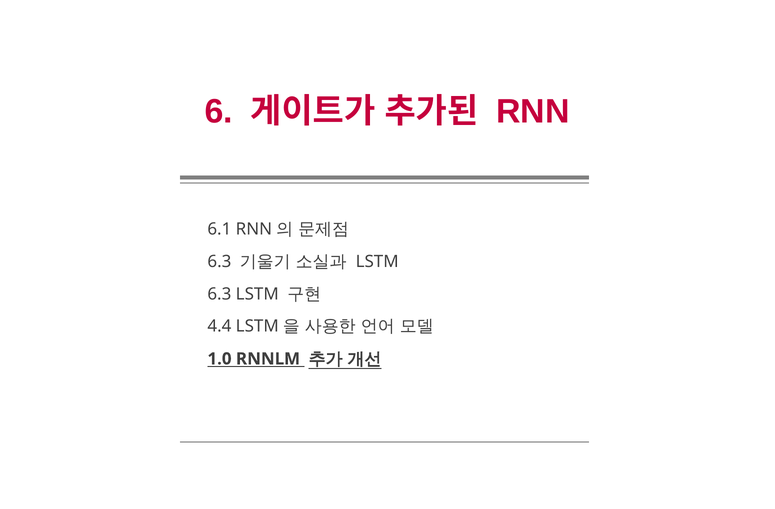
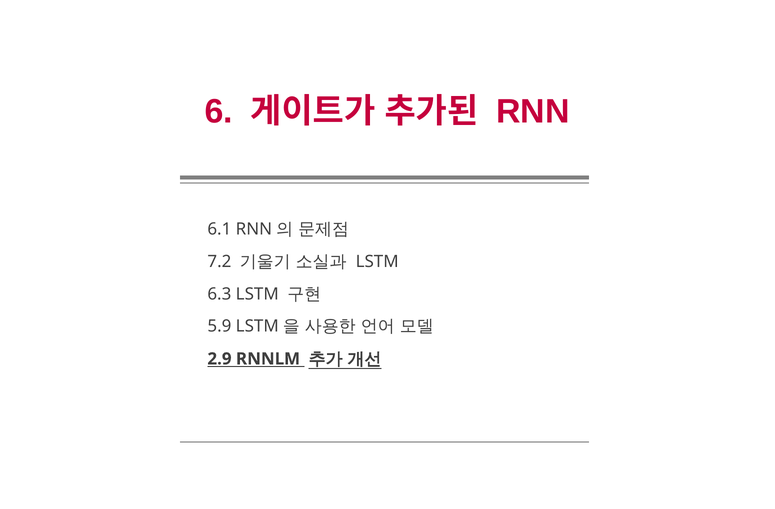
6.3 at (219, 262): 6.3 -> 7.2
4.4: 4.4 -> 5.9
1.0: 1.0 -> 2.9
